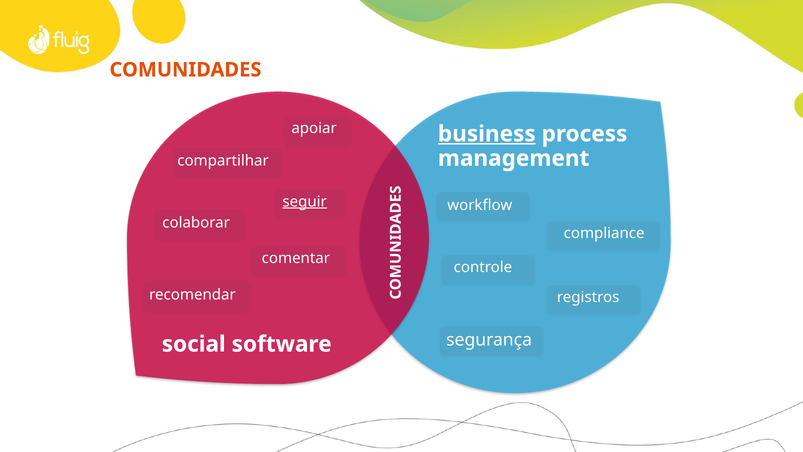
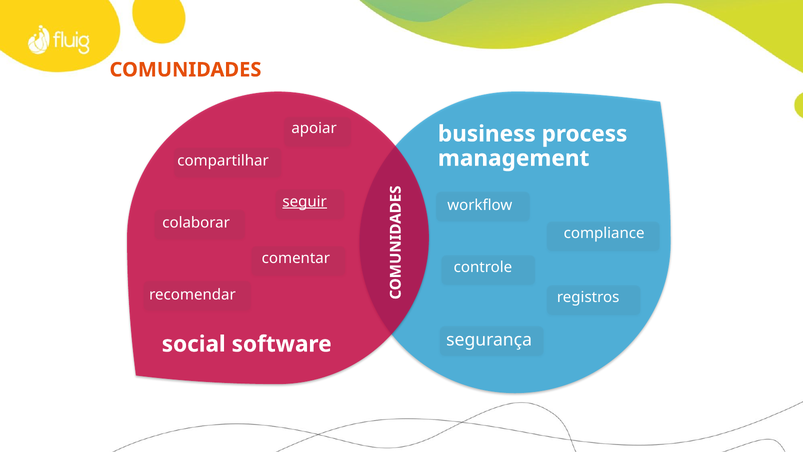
business underline: present -> none
